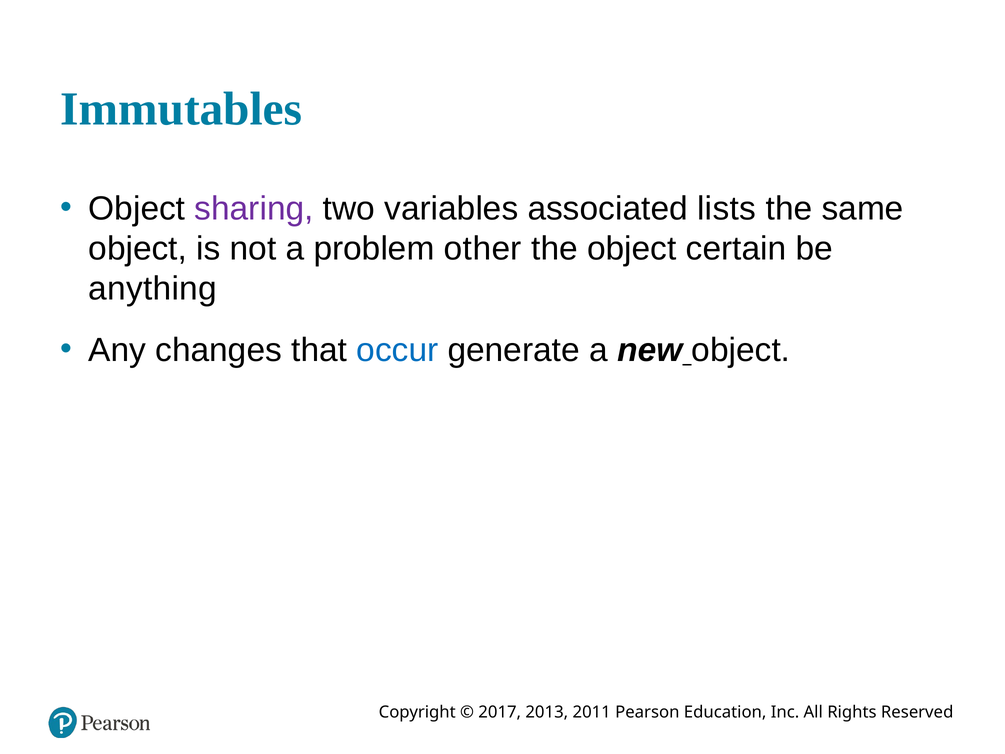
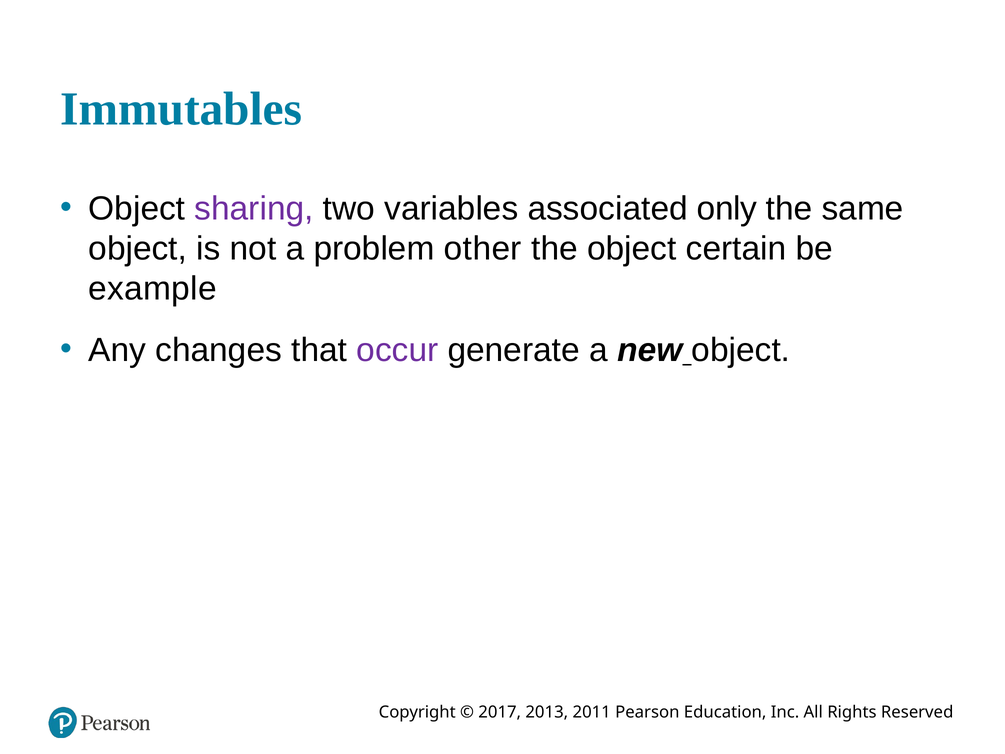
lists: lists -> only
anything: anything -> example
occur colour: blue -> purple
